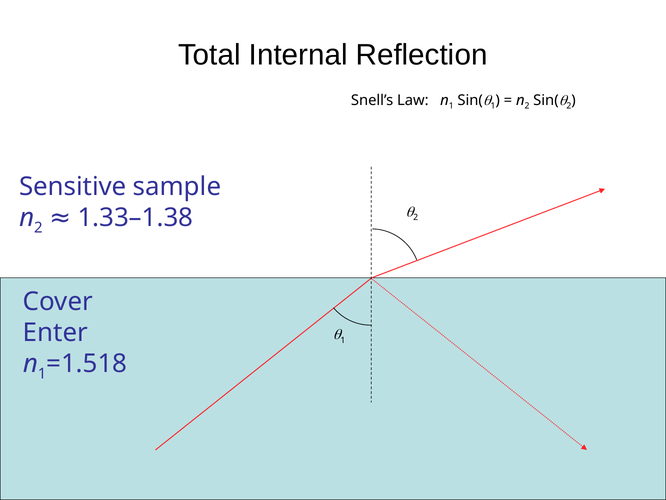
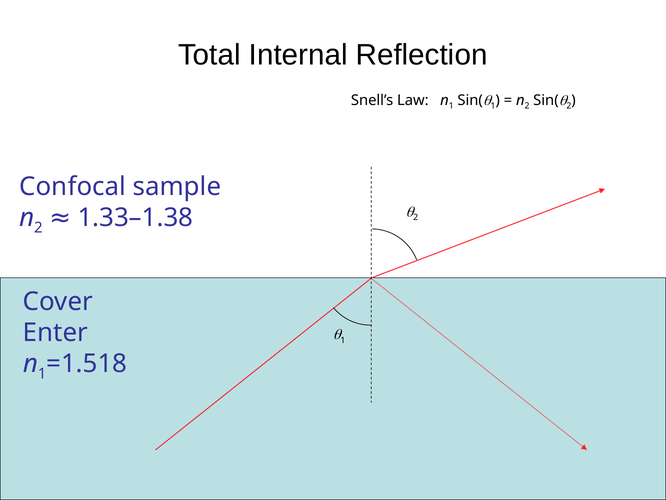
Sensitive: Sensitive -> Confocal
